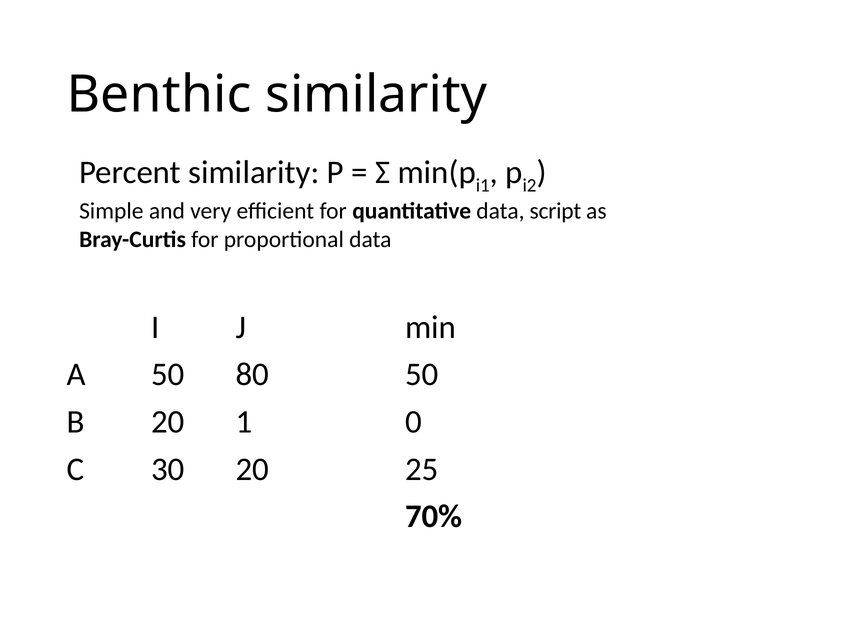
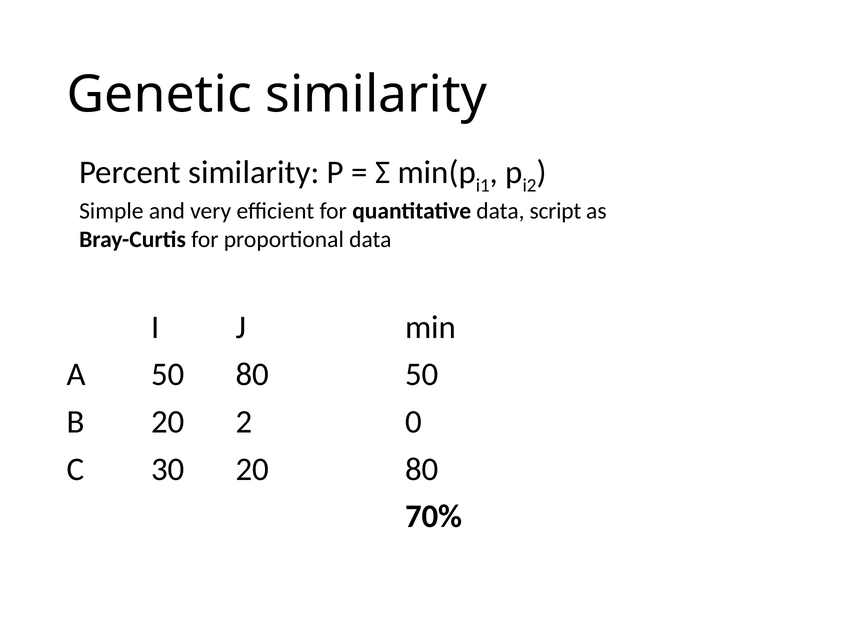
Benthic: Benthic -> Genetic
1: 1 -> 2
20 25: 25 -> 80
